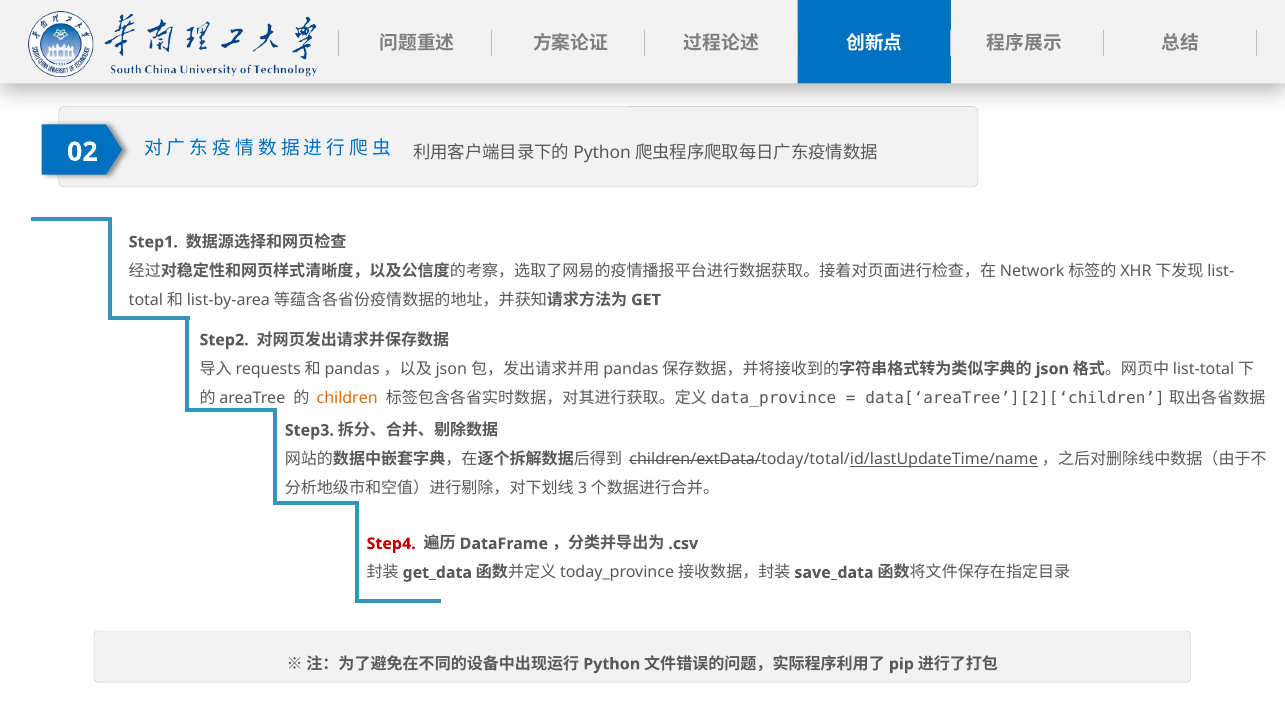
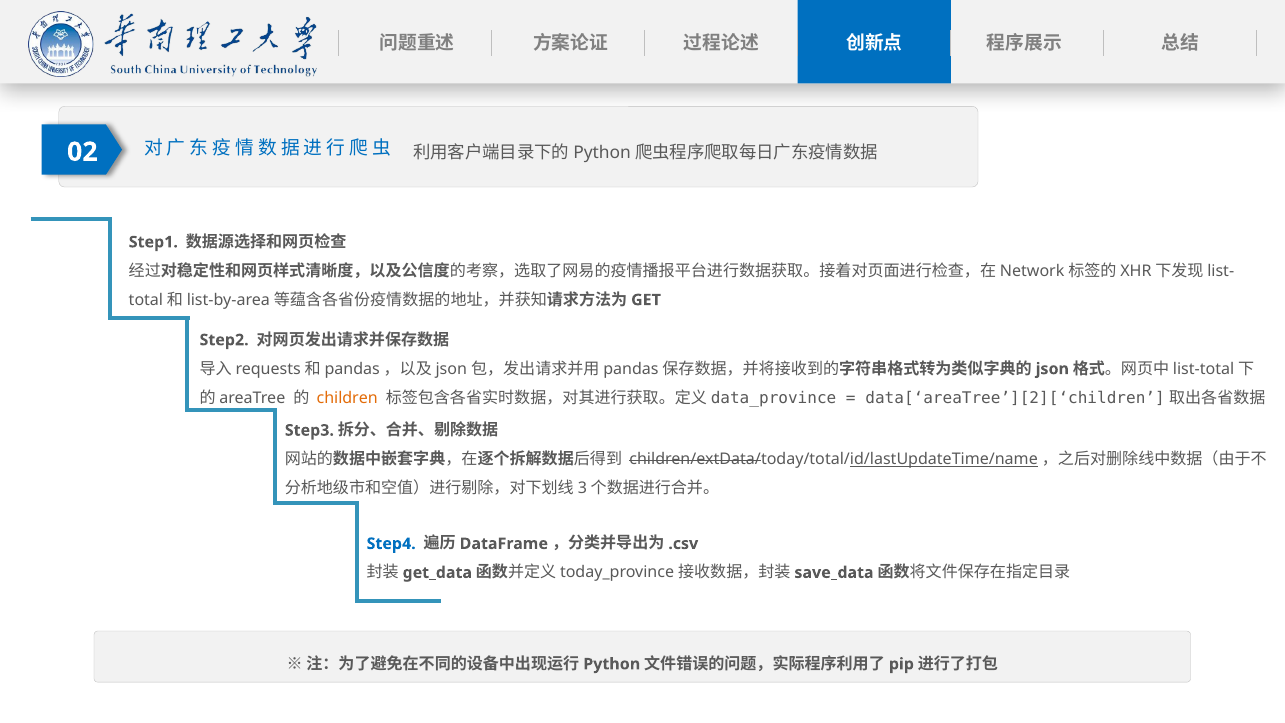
Step4 colour: red -> blue
